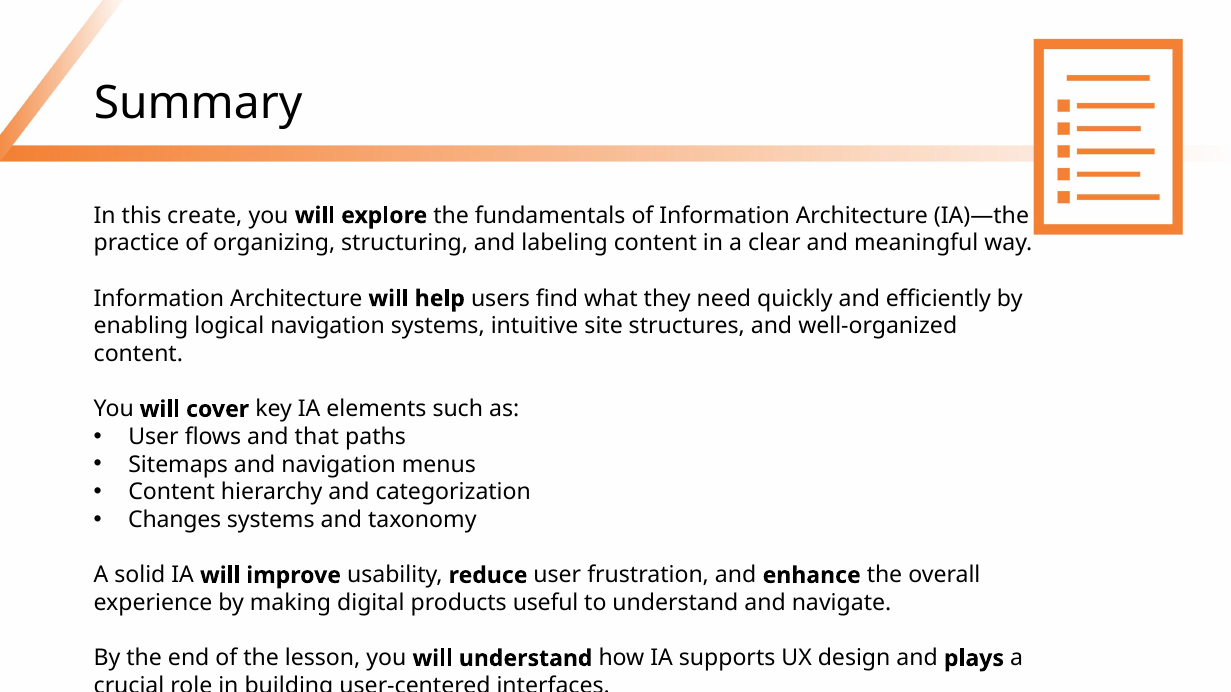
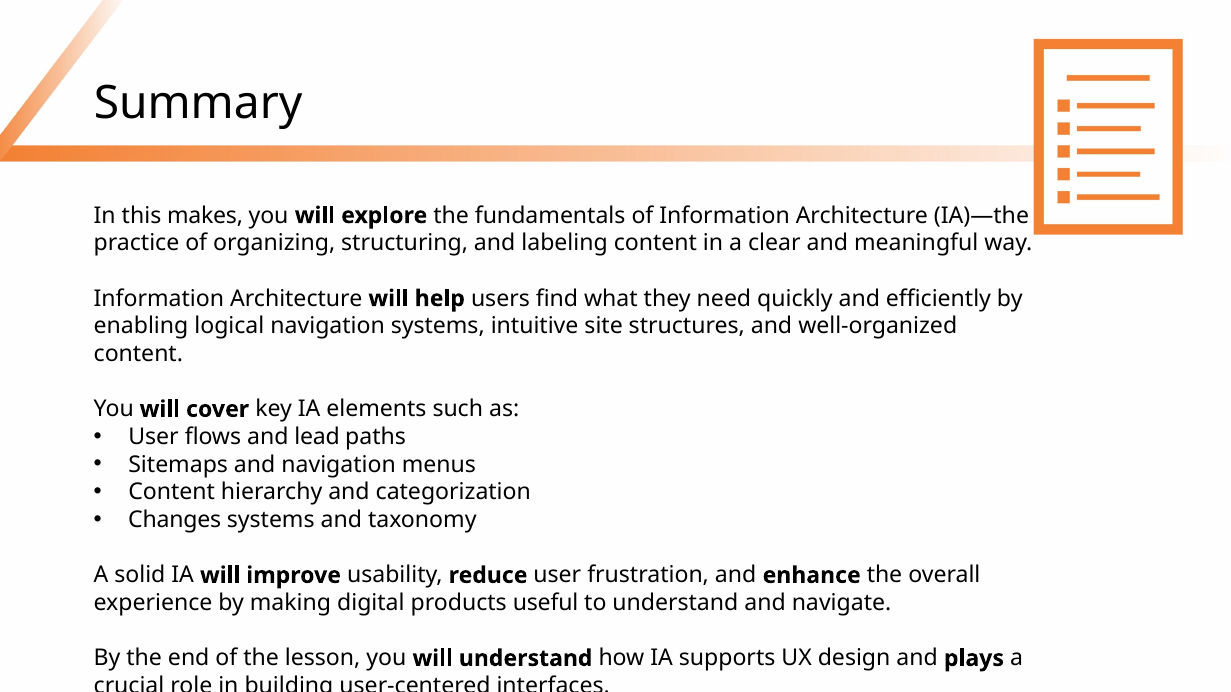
create: create -> makes
that: that -> lead
